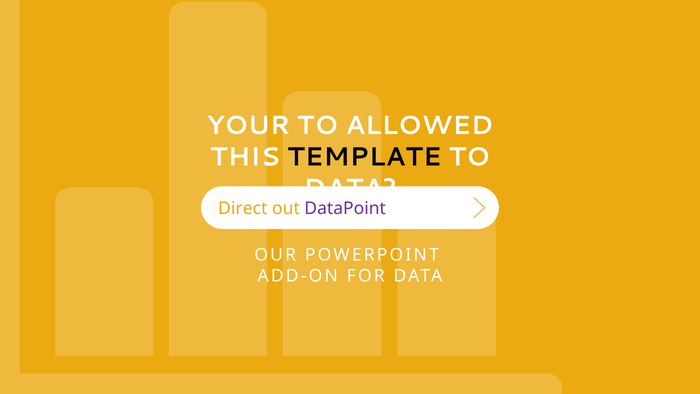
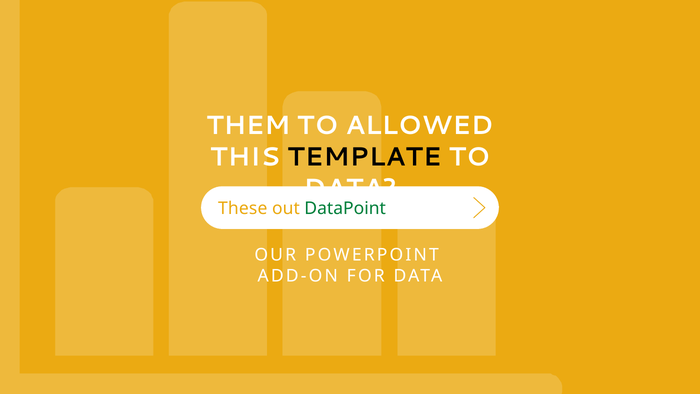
YOUR: YOUR -> THEM
Direct: Direct -> These
DataPoint colour: purple -> green
